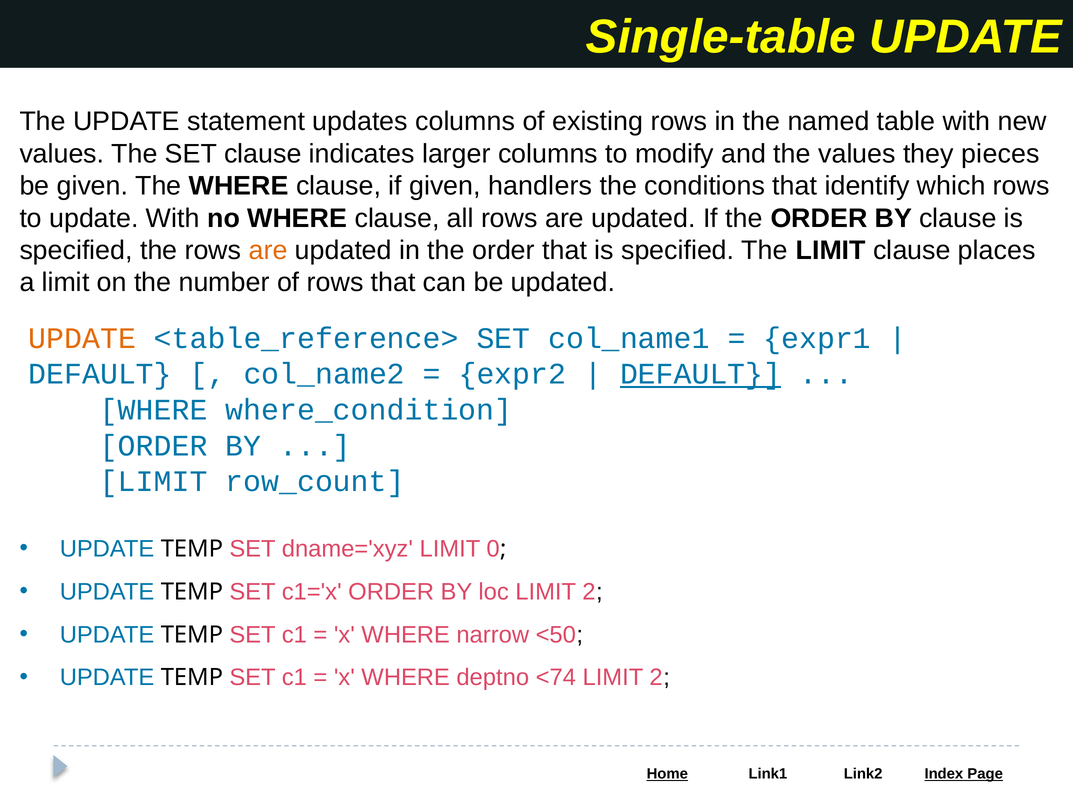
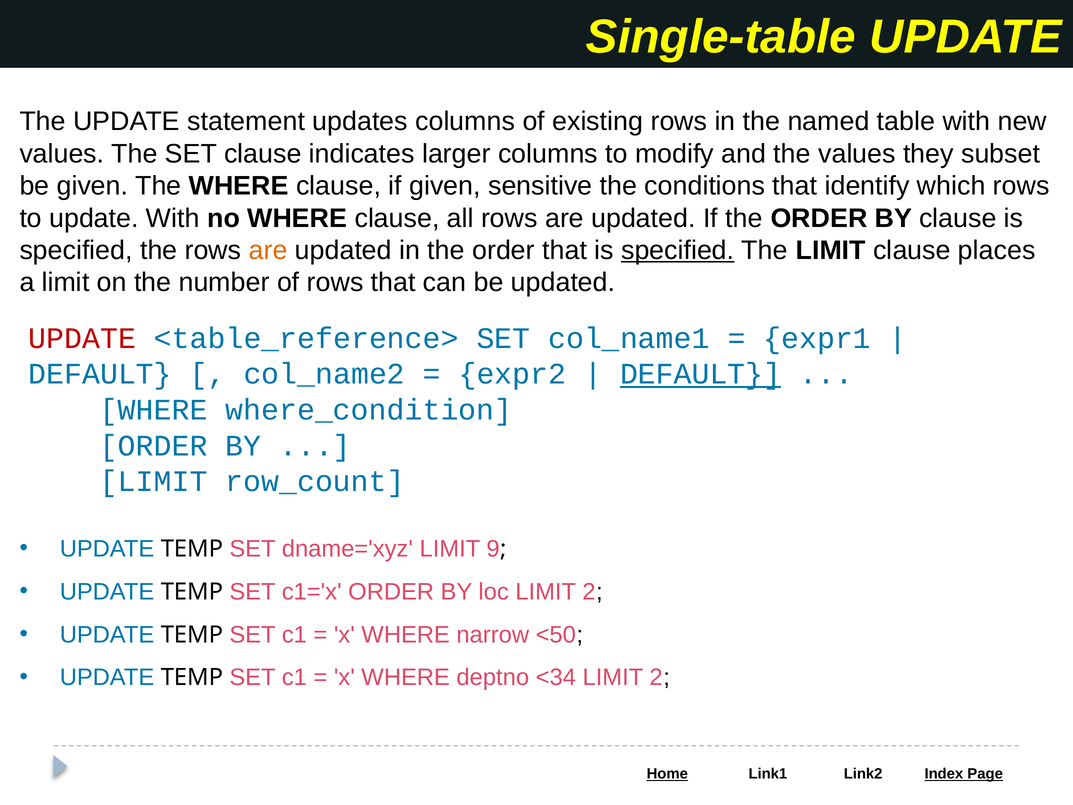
pieces: pieces -> subset
handlers: handlers -> sensitive
specified at (678, 250) underline: none -> present
UPDATE at (82, 338) colour: orange -> red
0: 0 -> 9
<74: <74 -> <34
